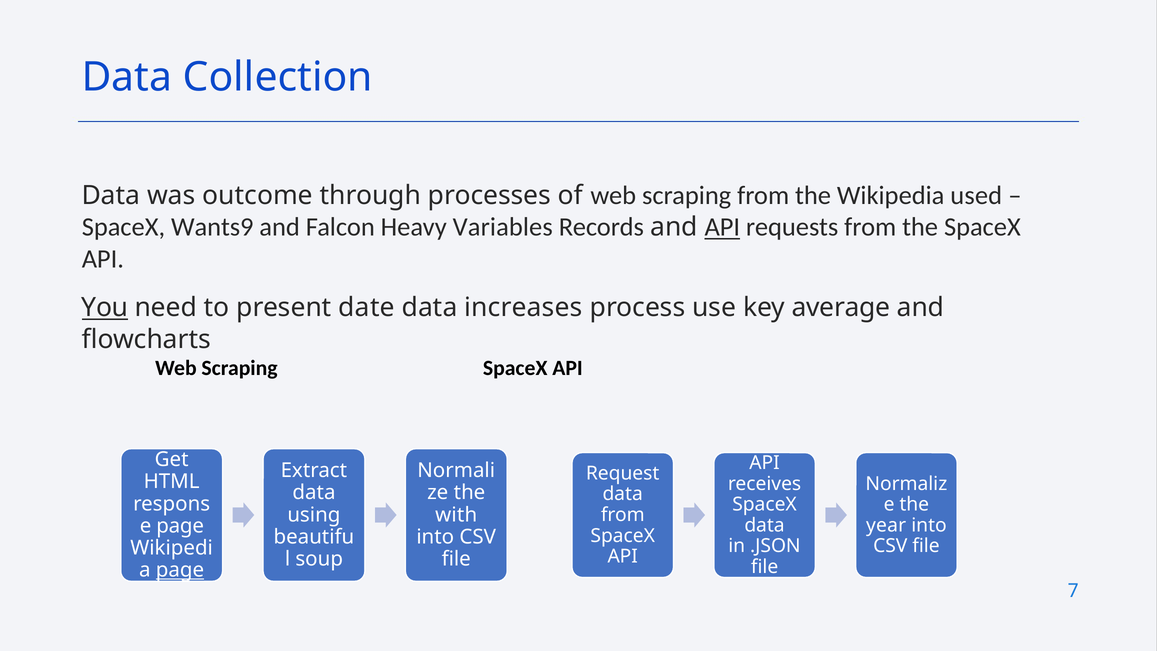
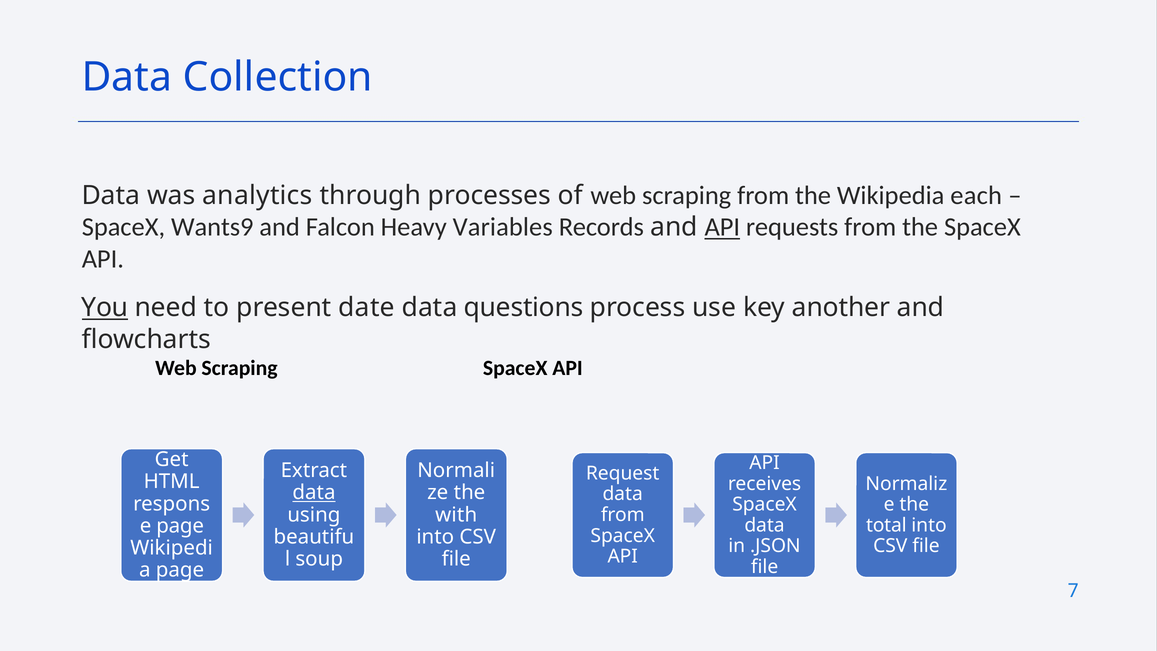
outcome: outcome -> analytics
used: used -> each
increases: increases -> questions
average: average -> another
data at (314, 493) underline: none -> present
year: year -> total
page at (180, 570) underline: present -> none
